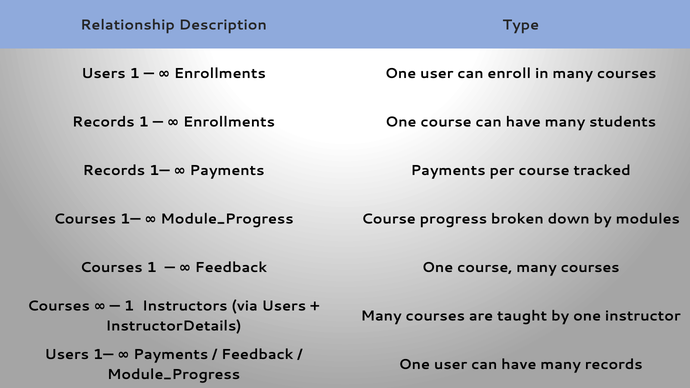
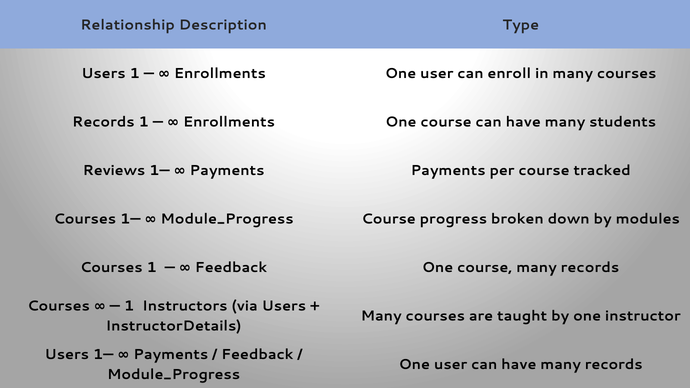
Records at (114, 171): Records -> Reviews
course many courses: courses -> records
